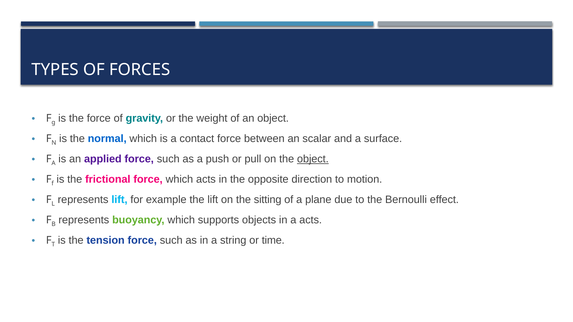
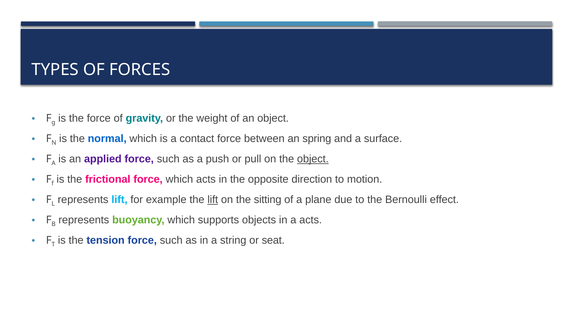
scalar: scalar -> spring
lift at (213, 200) underline: none -> present
time: time -> seat
